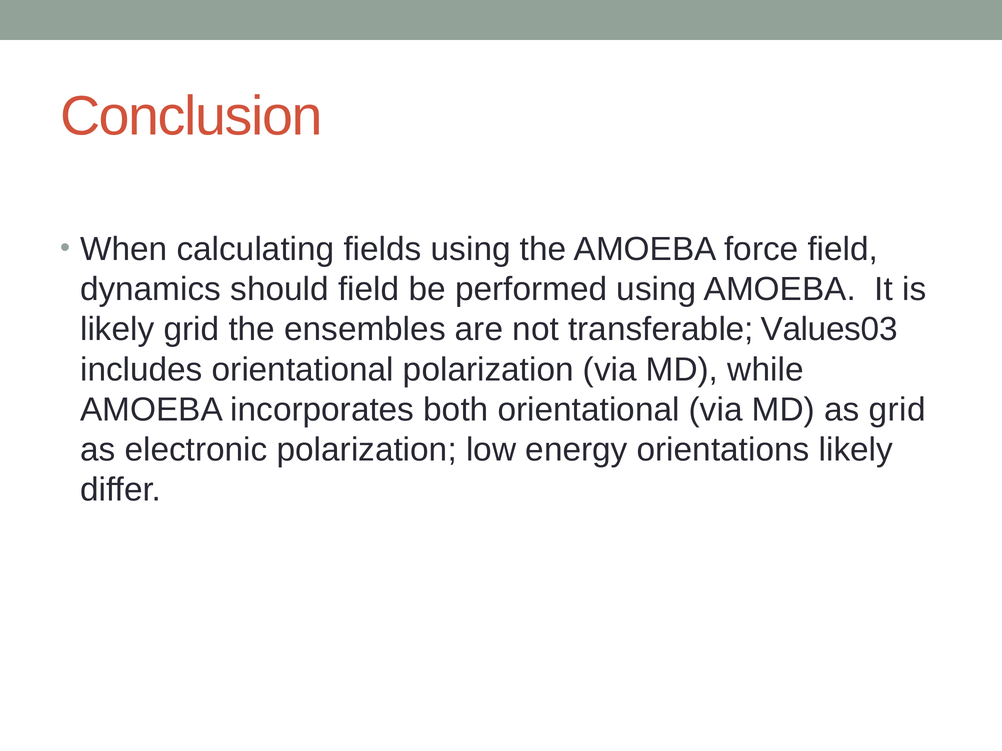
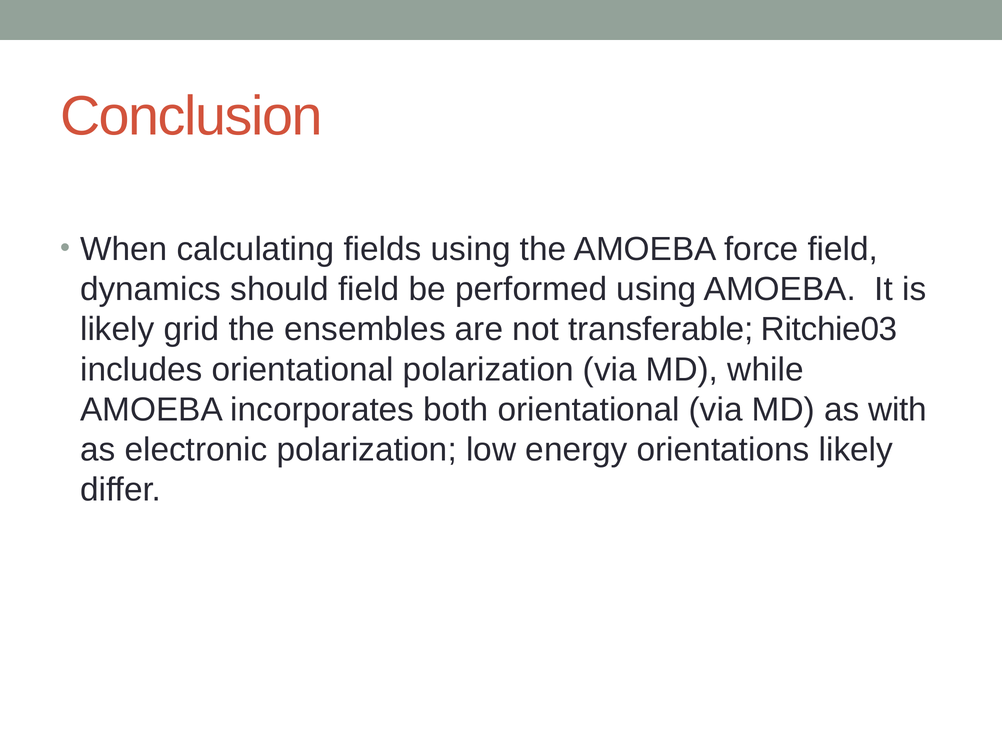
Values03: Values03 -> Ritchie03
as grid: grid -> with
